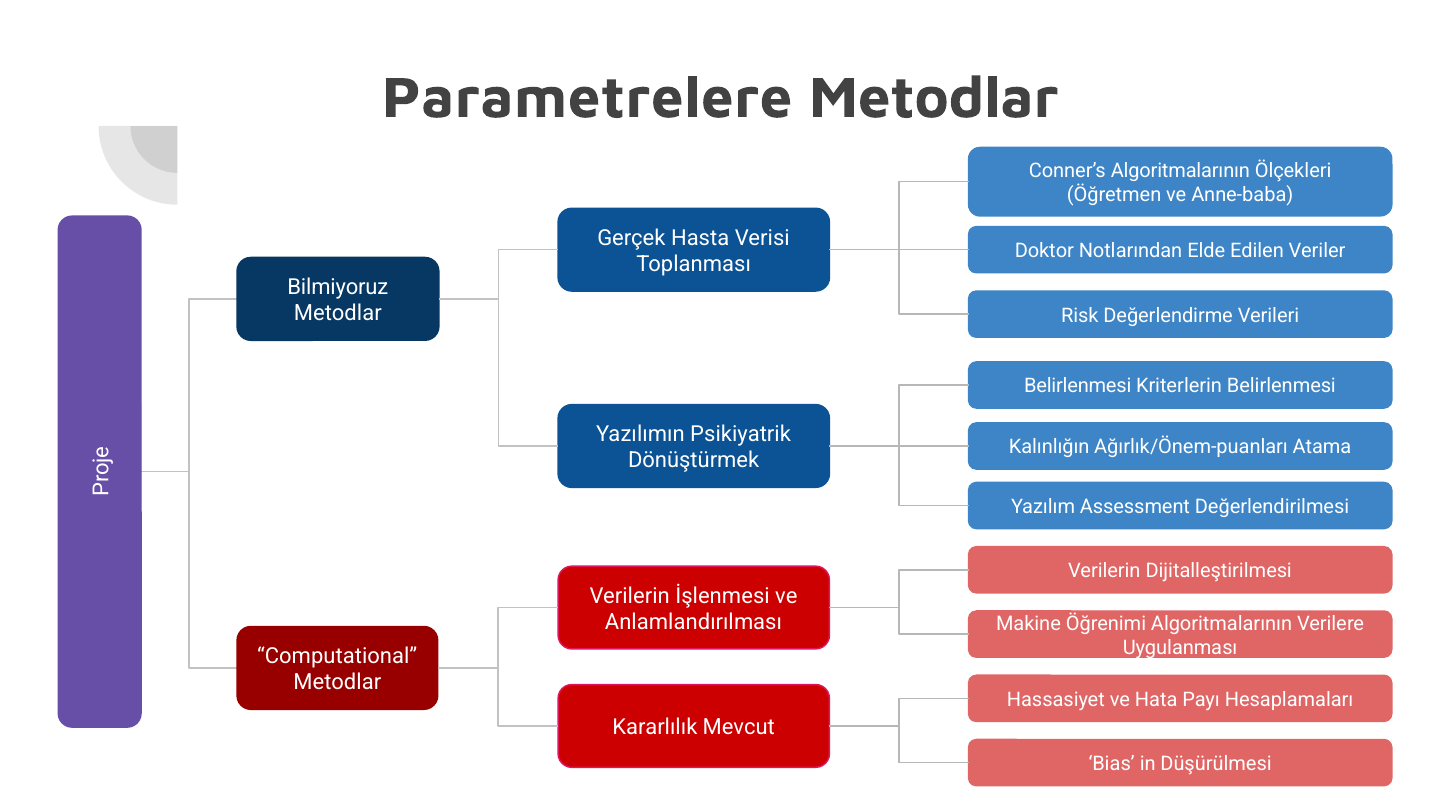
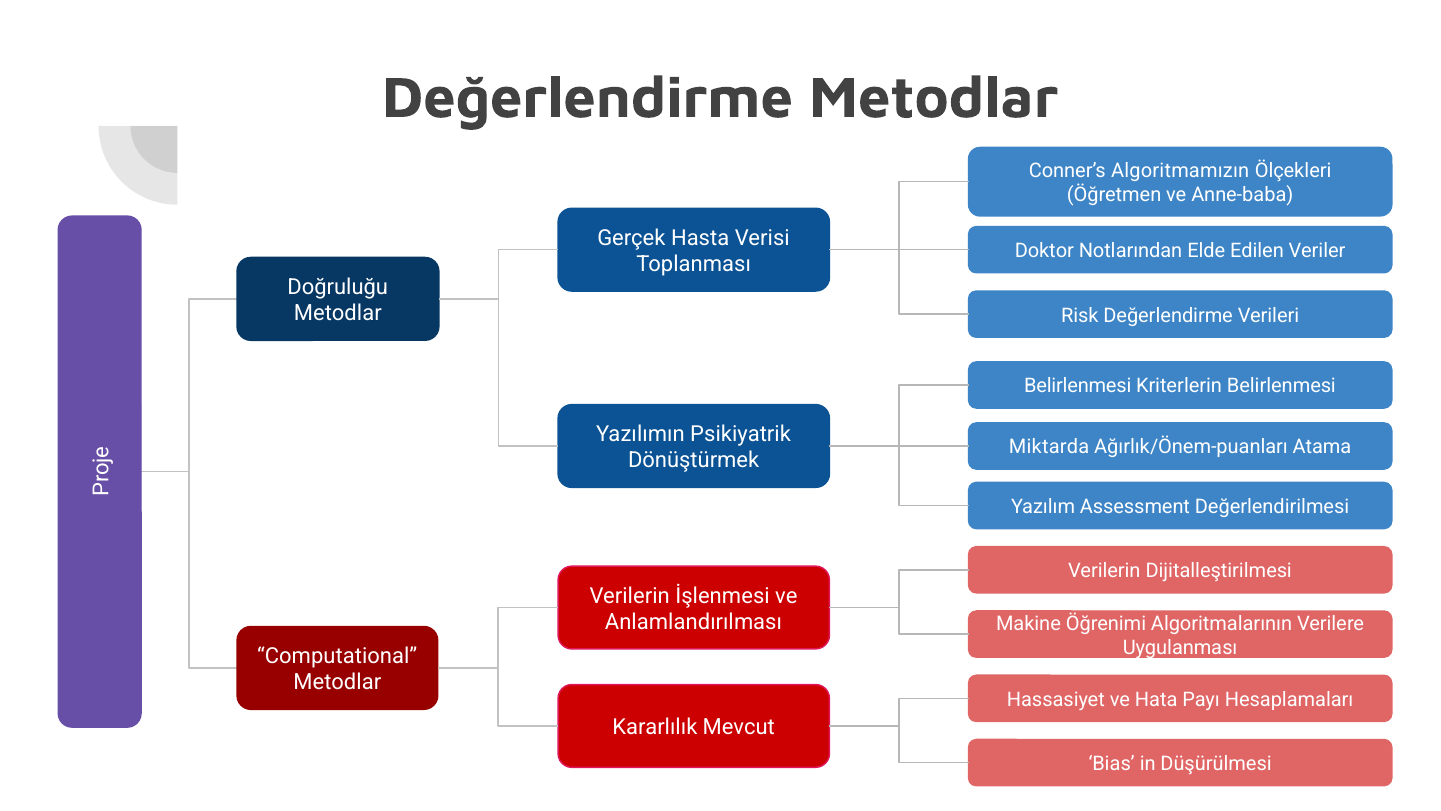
Parametrelere at (587, 98): Parametrelere -> Değerlendirme
Conner’s Algoritmalarının: Algoritmalarının -> Algoritmamızın
Bilmiyoruz: Bilmiyoruz -> Doğruluğu
Kalınlığın: Kalınlığın -> Miktarda
